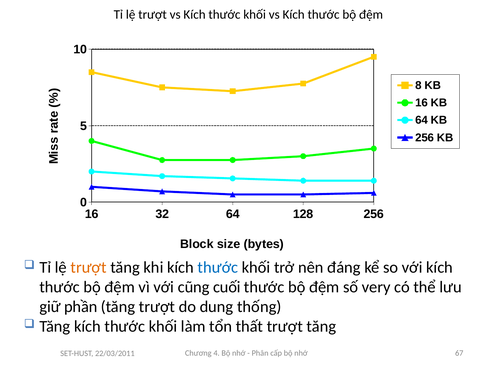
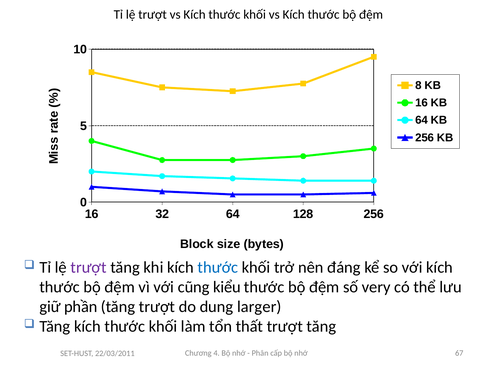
trượt at (89, 267) colour: orange -> purple
cuối: cuối -> kiểu
thống: thống -> larger
